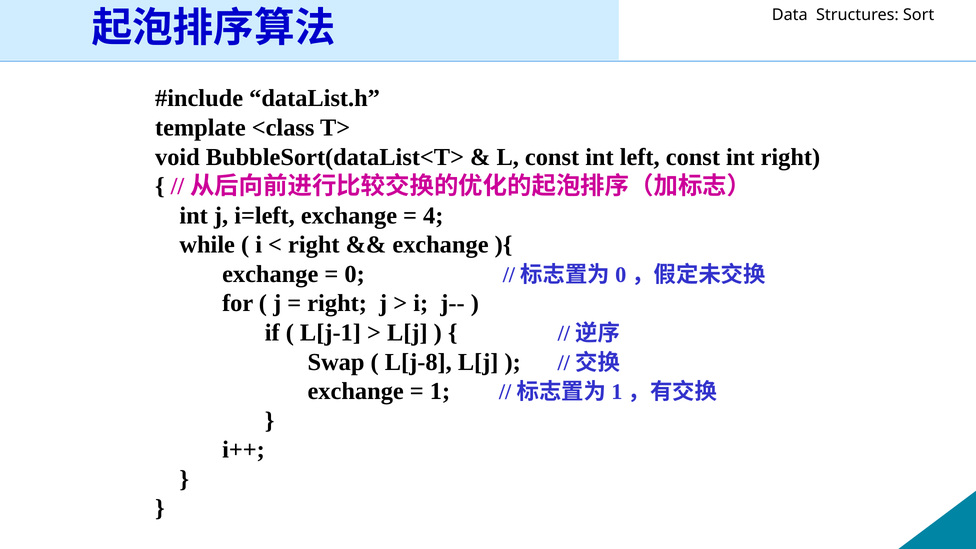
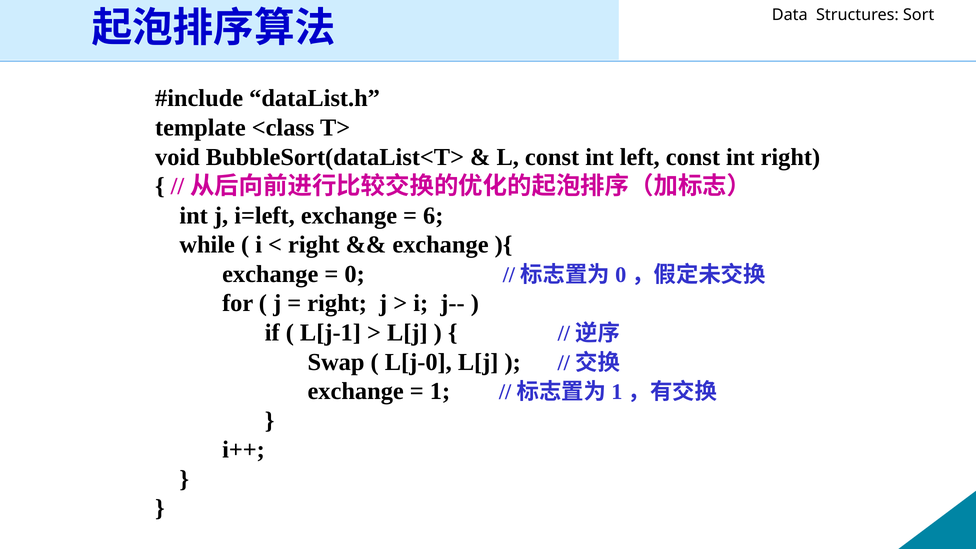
4: 4 -> 6
L[j-8: L[j-8 -> L[j-0
